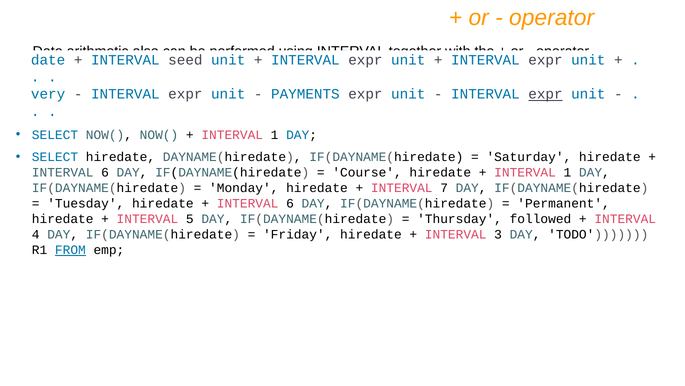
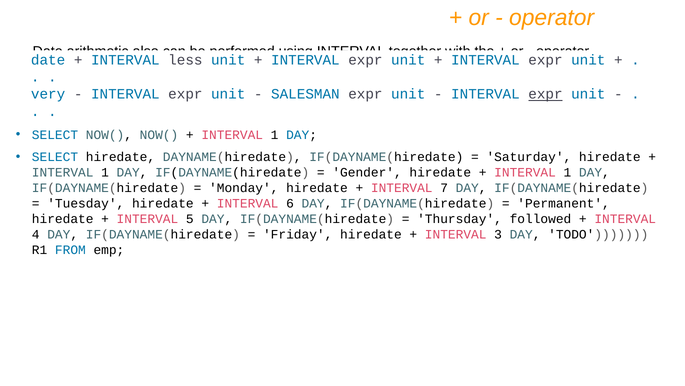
seed: seed -> less
PAYMENTS: PAYMENTS -> SALESMAN
6 at (105, 172): 6 -> 1
Course: Course -> Gender
FROM underline: present -> none
